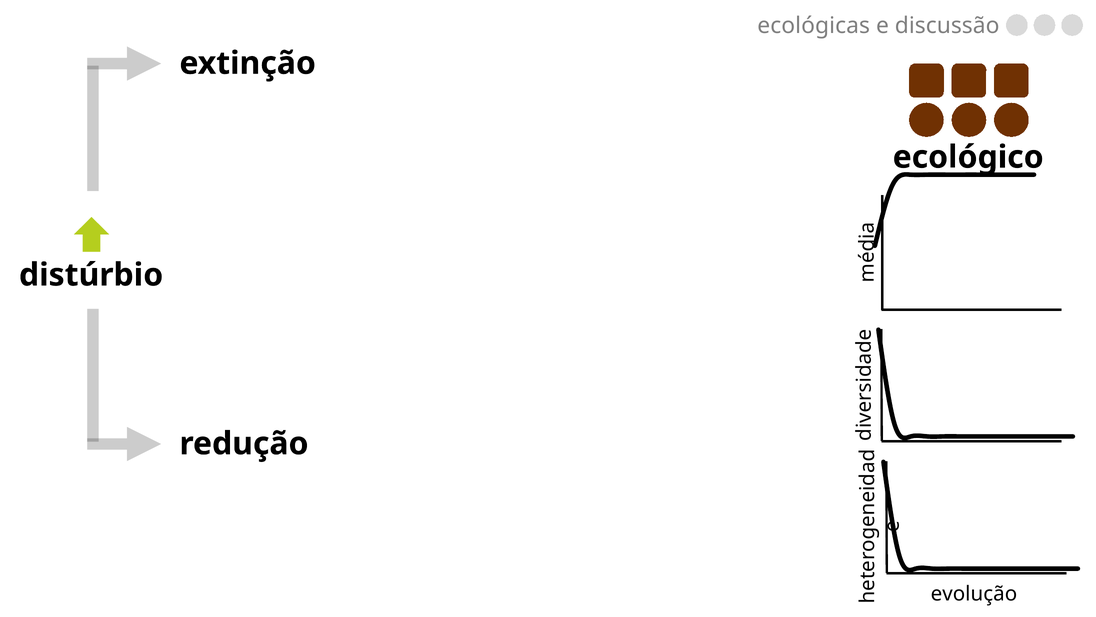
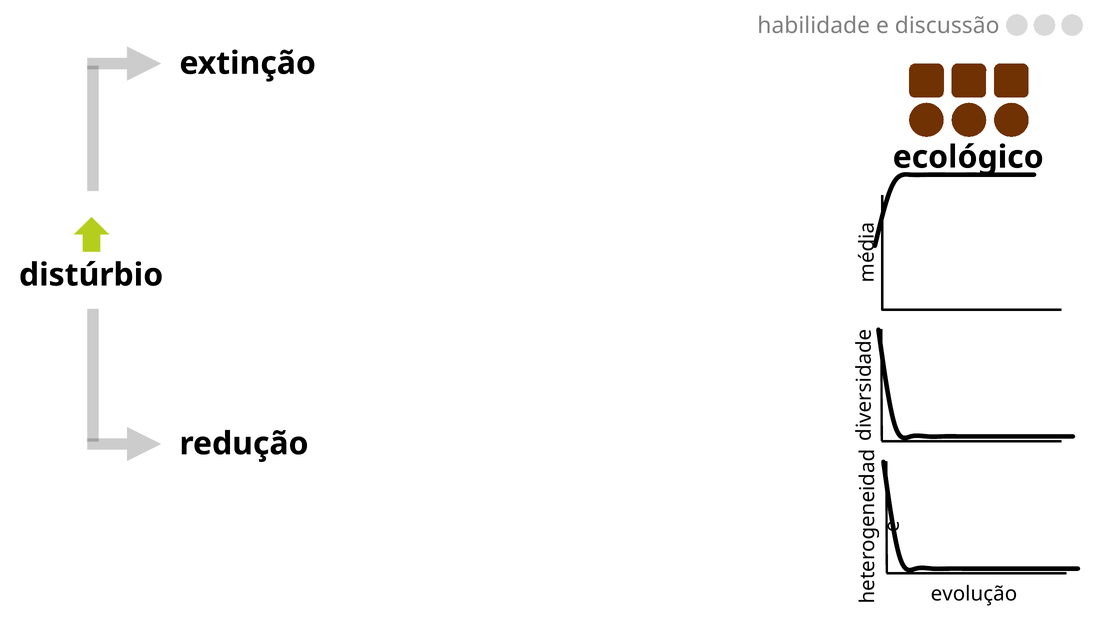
ecológicas: ecológicas -> habilidade
